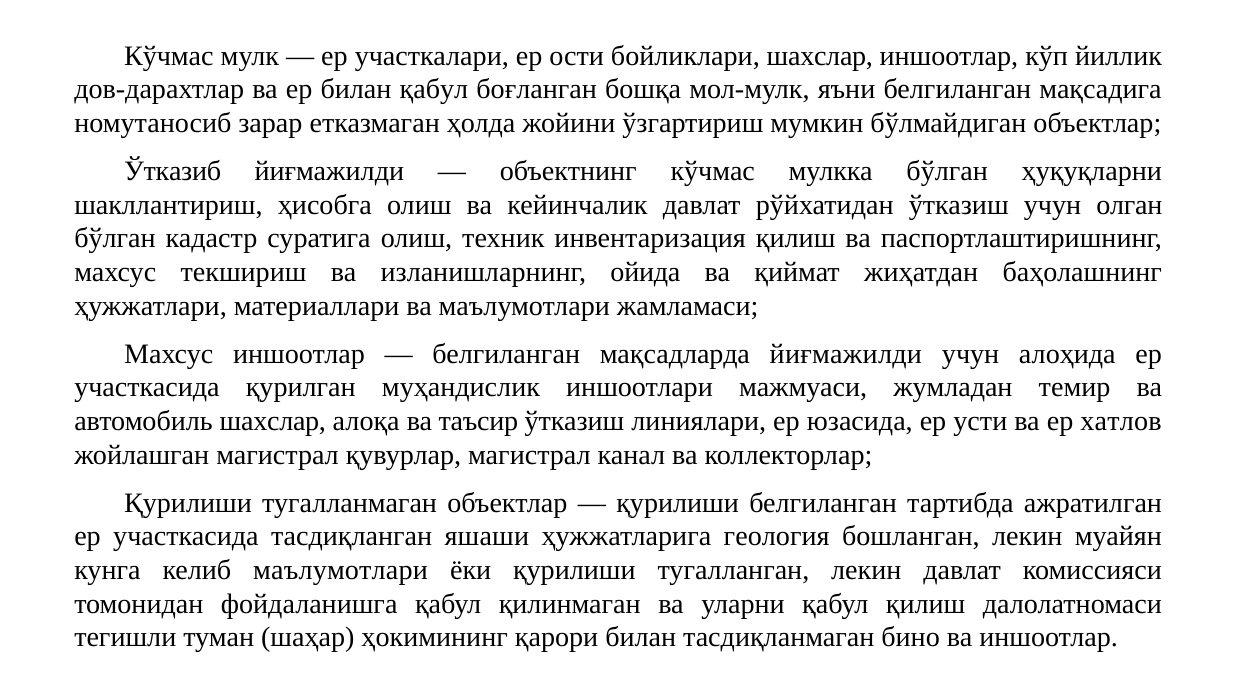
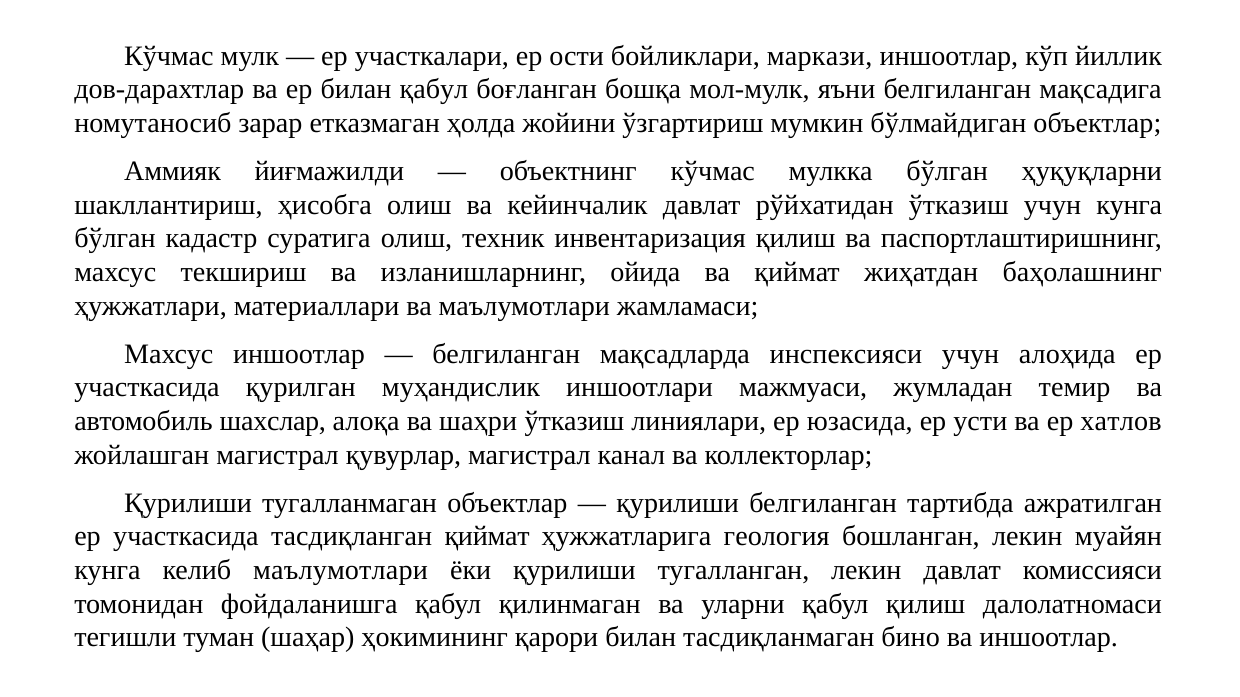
бойликлари шахслар: шахслар -> маркази
Ўтказиб: Ўтказиб -> Аммияк
учун олган: олган -> кунга
мақсадларда йиғмажилди: йиғмажилди -> инспексияси
таъсир: таъсир -> шаҳри
тасдиқланган яшаши: яшаши -> қиймат
